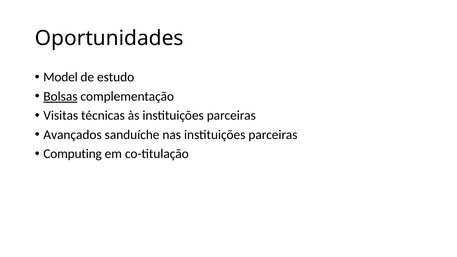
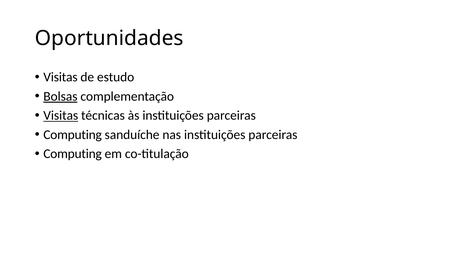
Model at (61, 77): Model -> Visitas
Visitas at (61, 116) underline: none -> present
Avançados at (73, 135): Avançados -> Computing
